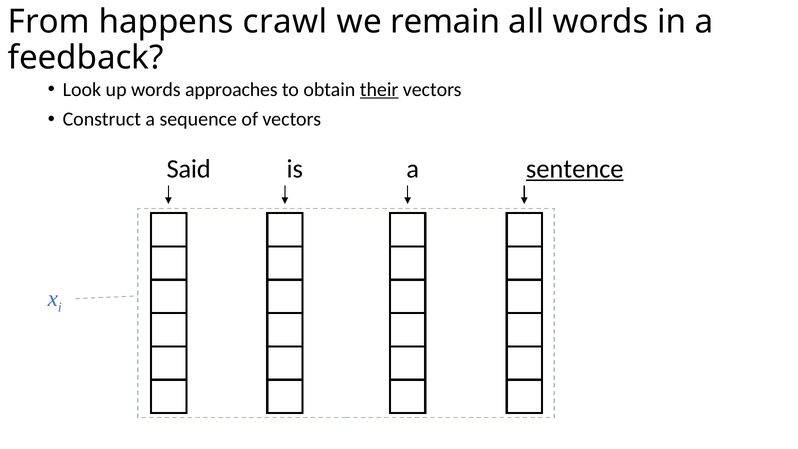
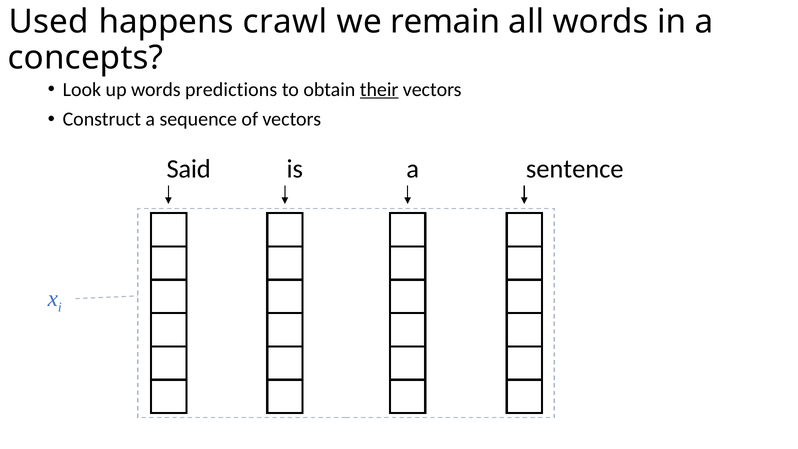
From: From -> Used
feedback: feedback -> concepts
approaches: approaches -> predictions
sentence underline: present -> none
